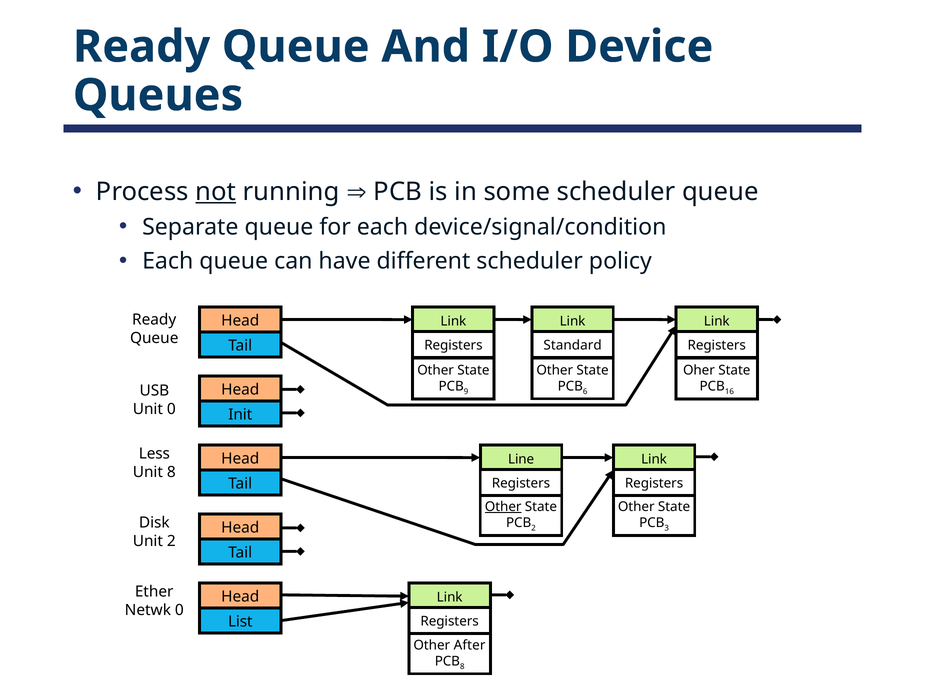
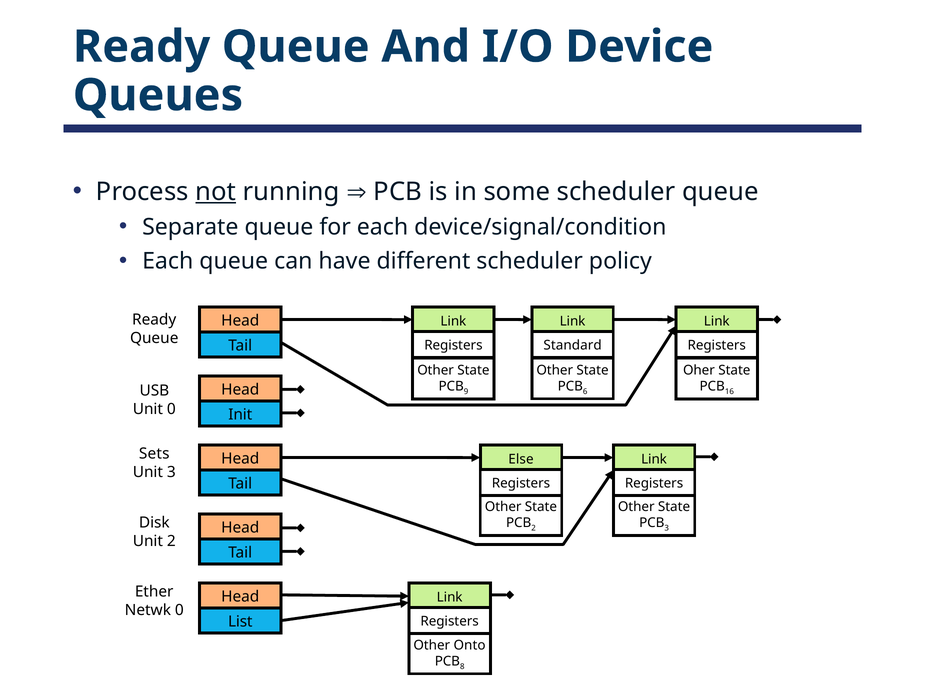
Less: Less -> Sets
Line: Line -> Else
Unit 8: 8 -> 3
Other at (503, 507) underline: present -> none
After: After -> Onto
